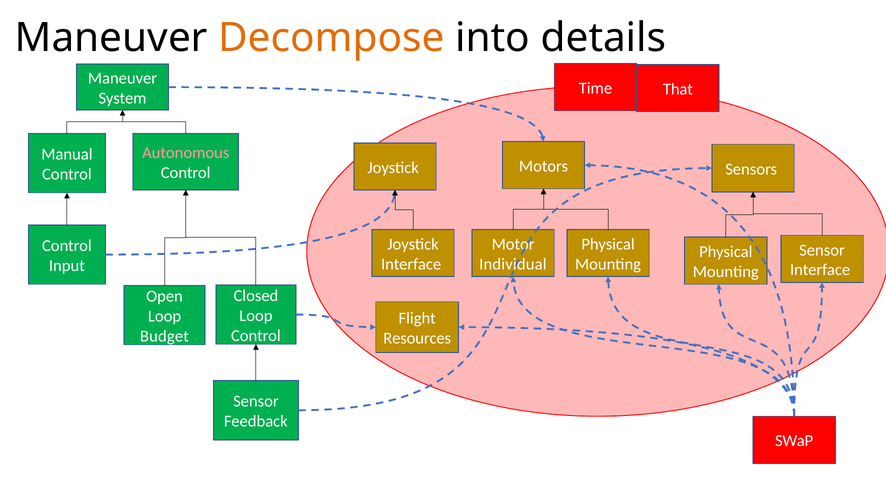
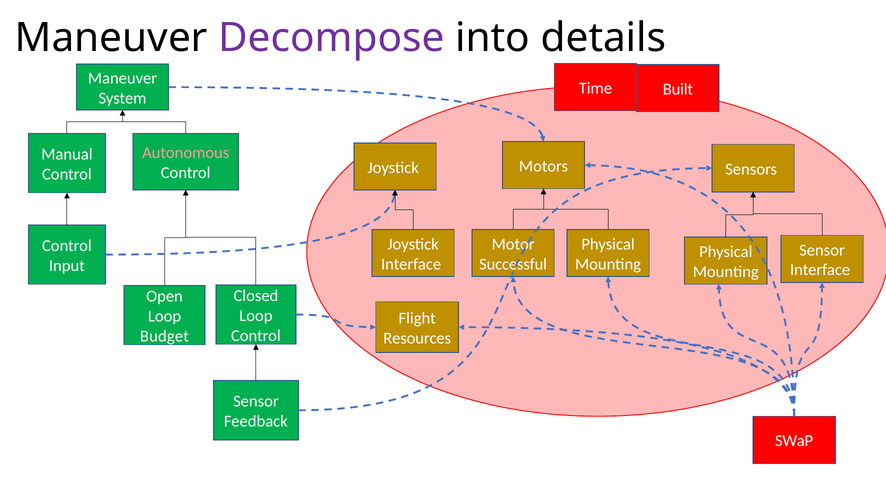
Decompose colour: orange -> purple
That: That -> Built
Individual: Individual -> Successful
